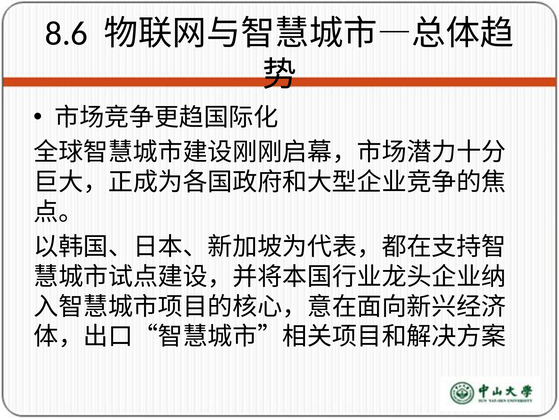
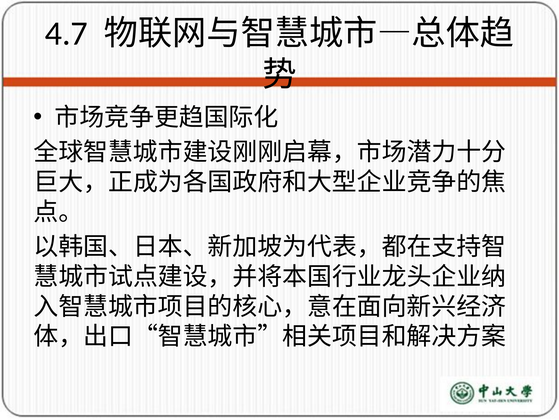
8.6: 8.6 -> 4.7
